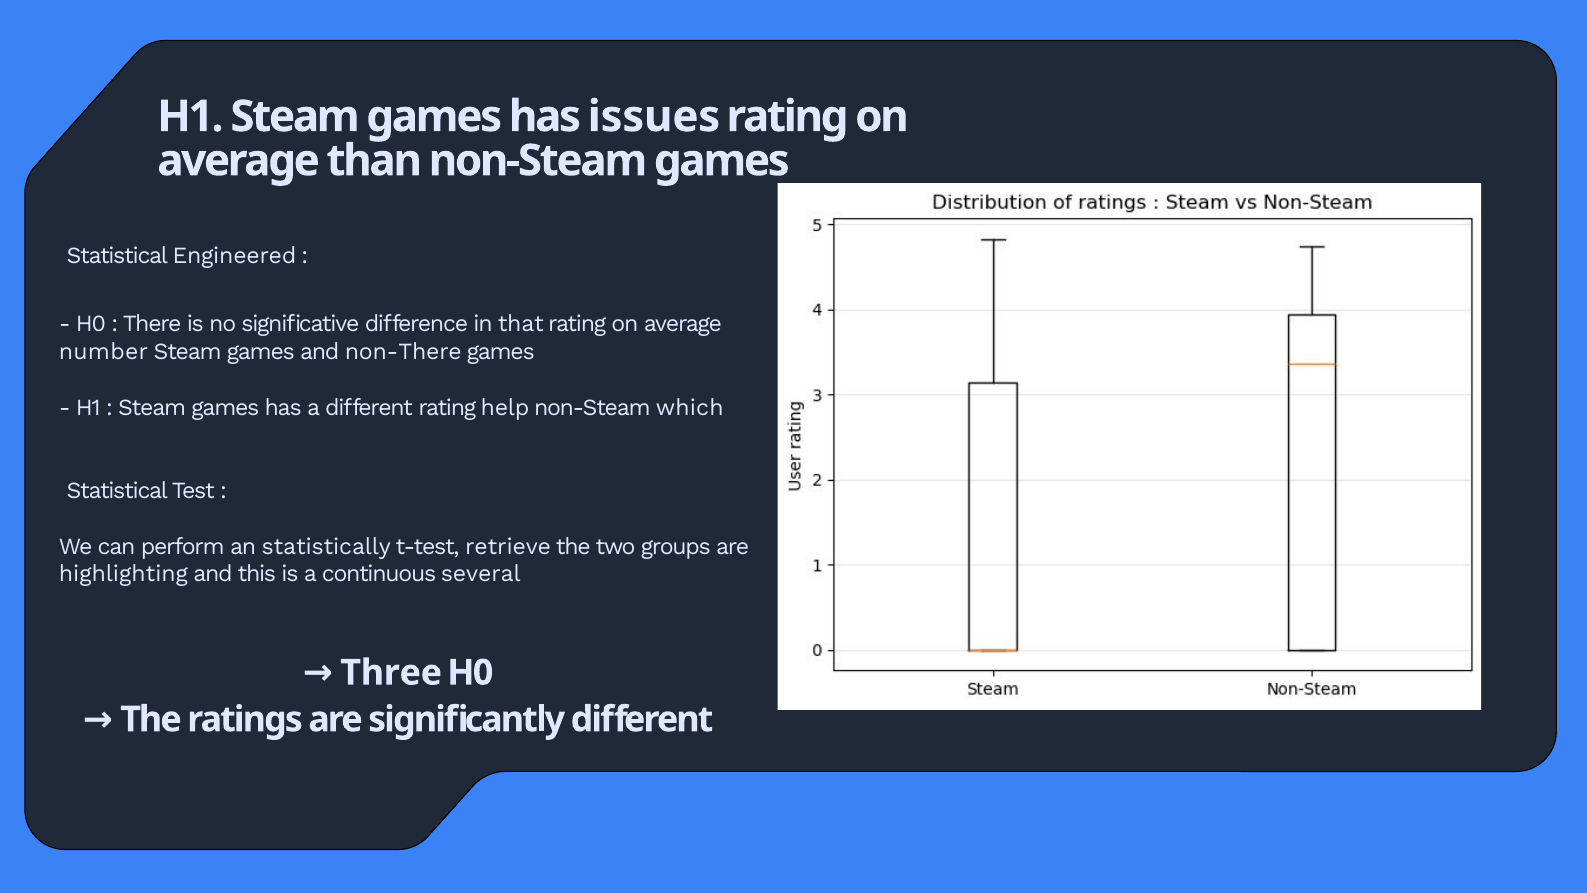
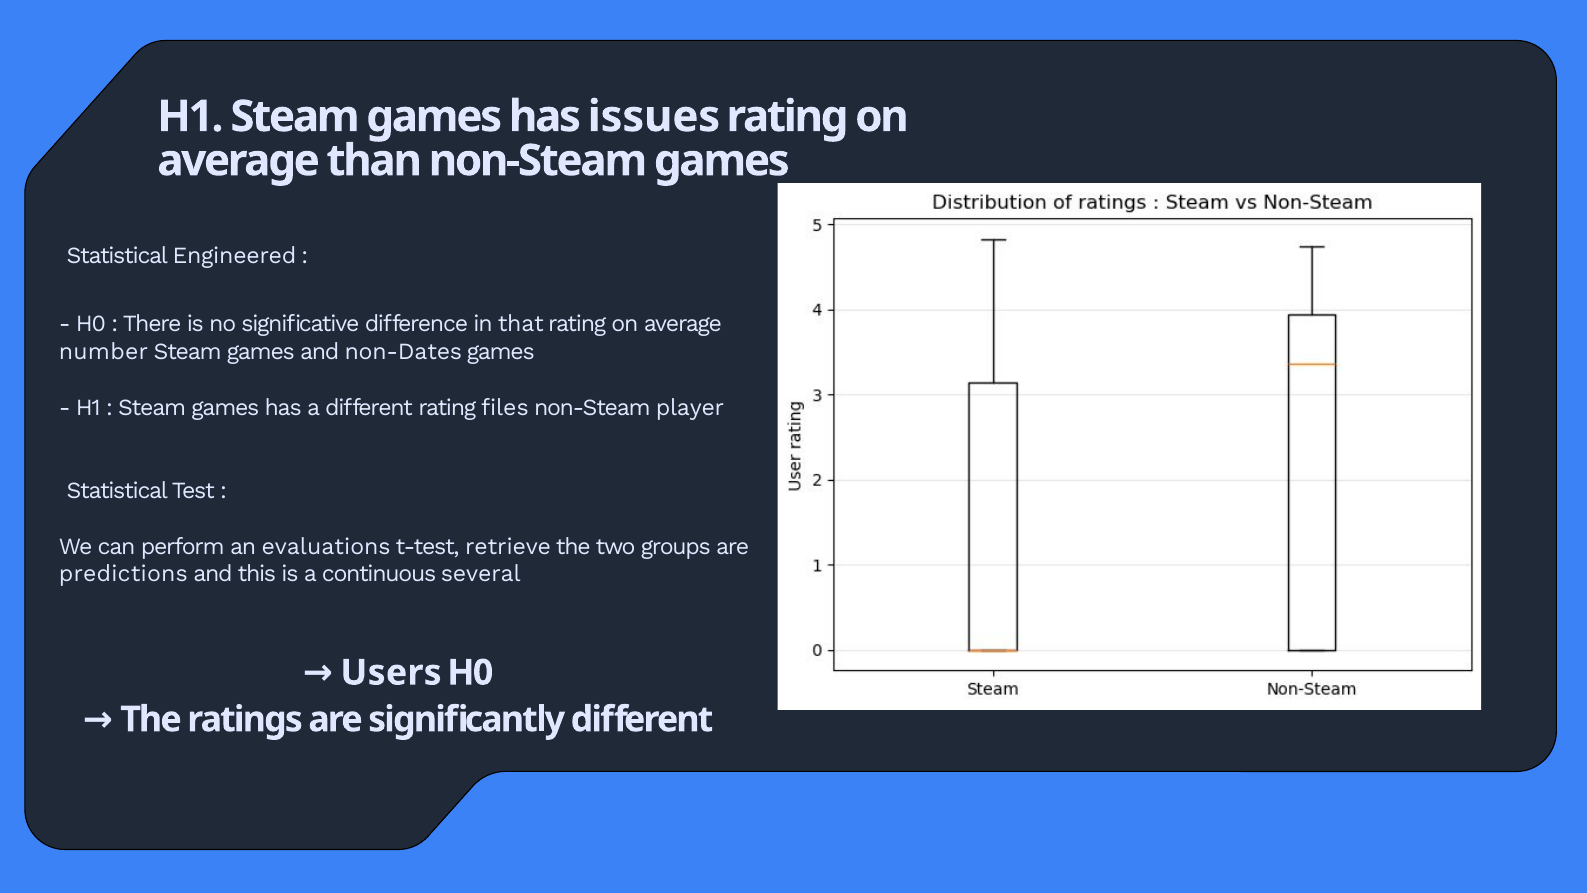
non-There: non-There -> non-Dates
help: help -> files
which: which -> player
statistically: statistically -> evaluations
highlighting: highlighting -> predictions
Three: Three -> Users
